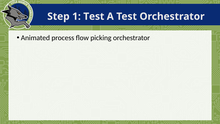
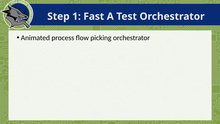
1 Test: Test -> Fast
